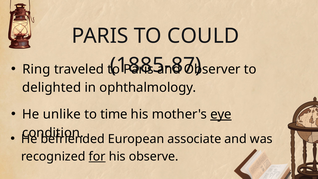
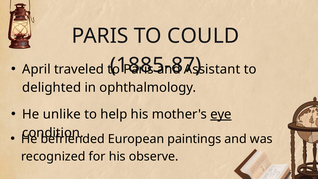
Ring: Ring -> April
Observer: Observer -> Assistant
time: time -> help
associate: associate -> paintings
for underline: present -> none
